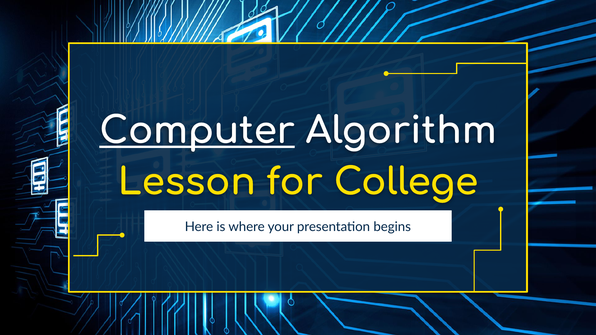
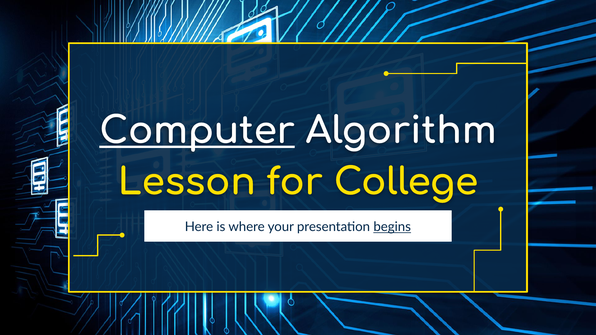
begins underline: none -> present
